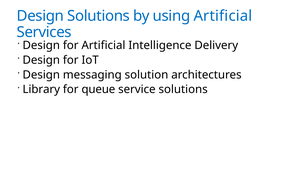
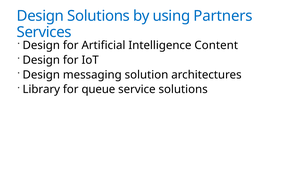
using Artificial: Artificial -> Partners
Delivery: Delivery -> Content
